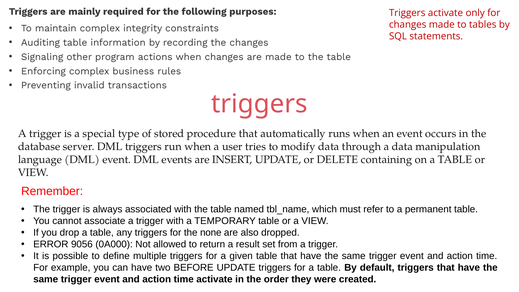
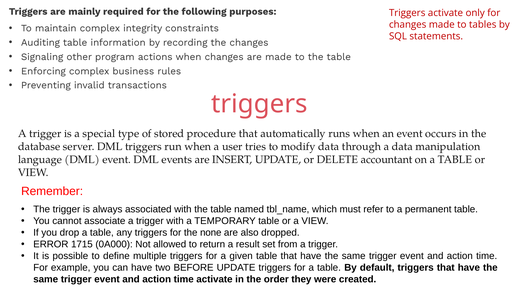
containing: containing -> accountant
9056: 9056 -> 1715
